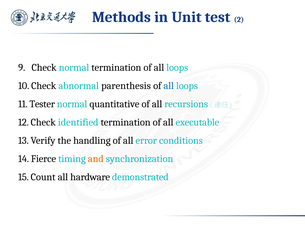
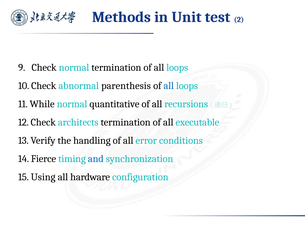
Tester: Tester -> While
identified: identified -> architects
and colour: orange -> blue
Count: Count -> Using
demonstrated: demonstrated -> configuration
